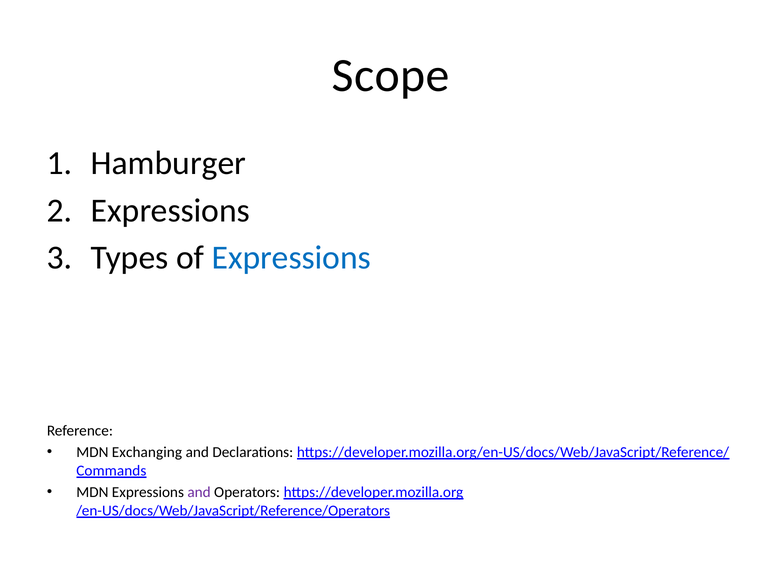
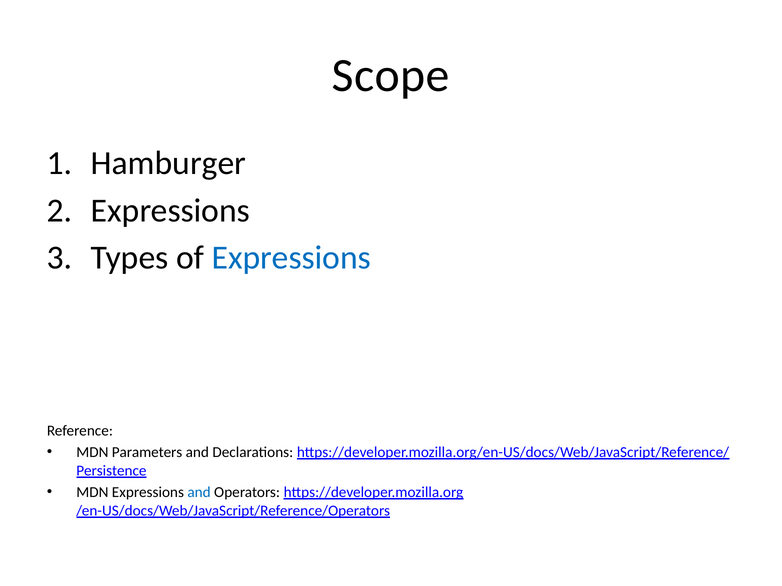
Exchanging: Exchanging -> Parameters
Commands: Commands -> Persistence
and at (199, 493) colour: purple -> blue
